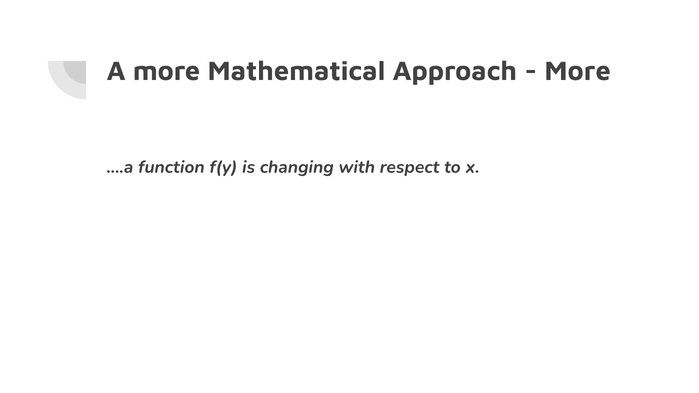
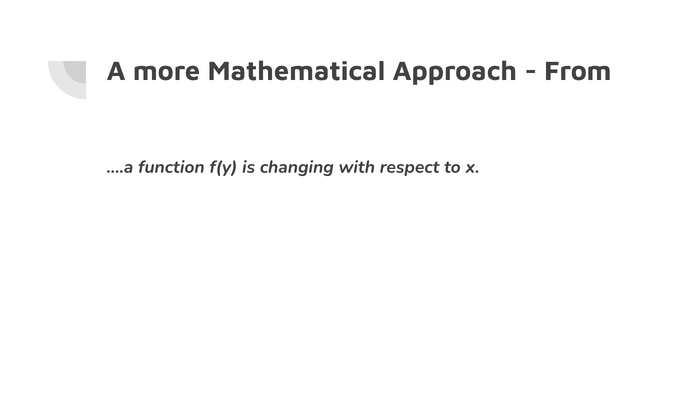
More at (578, 71): More -> From
